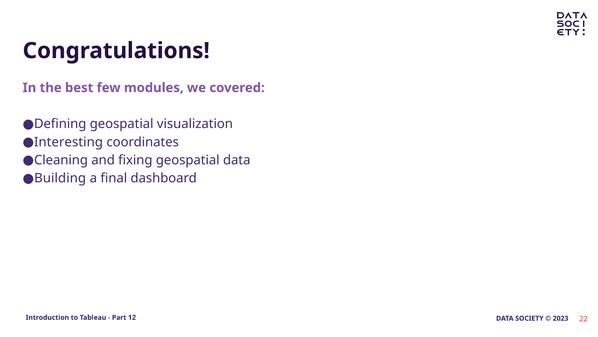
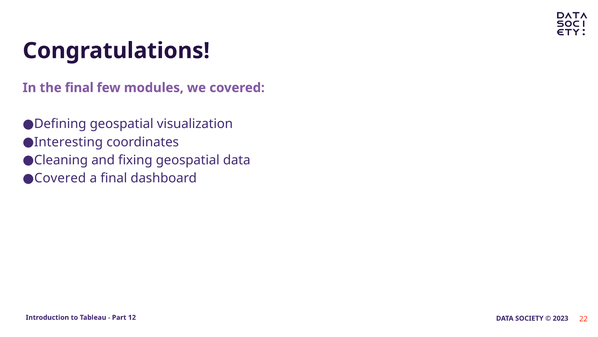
the best: best -> final
Building at (60, 178): Building -> Covered
